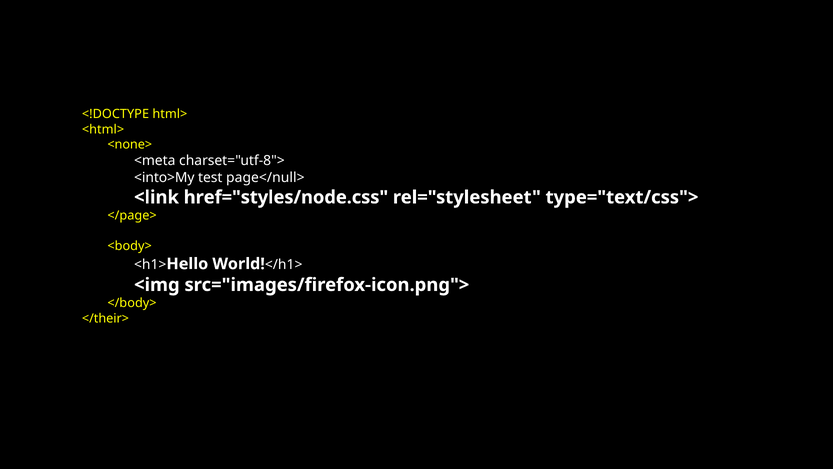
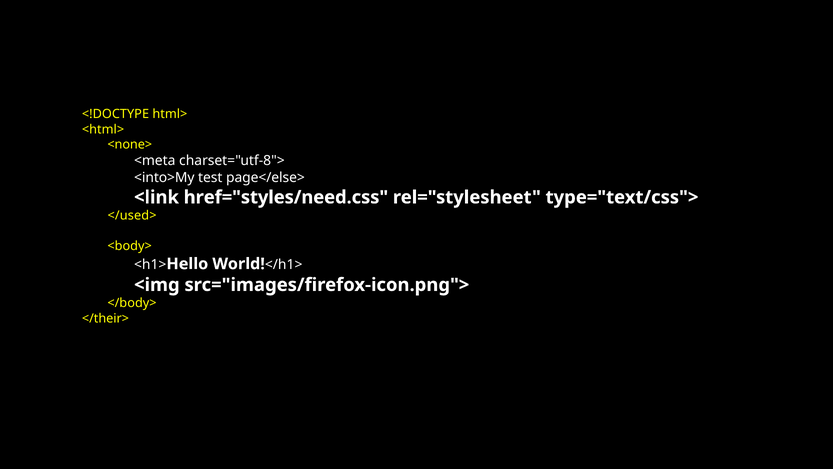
page</null>: page</null> -> page</else>
href="styles/node.css: href="styles/node.css -> href="styles/need.css
</page>: </page> -> </used>
